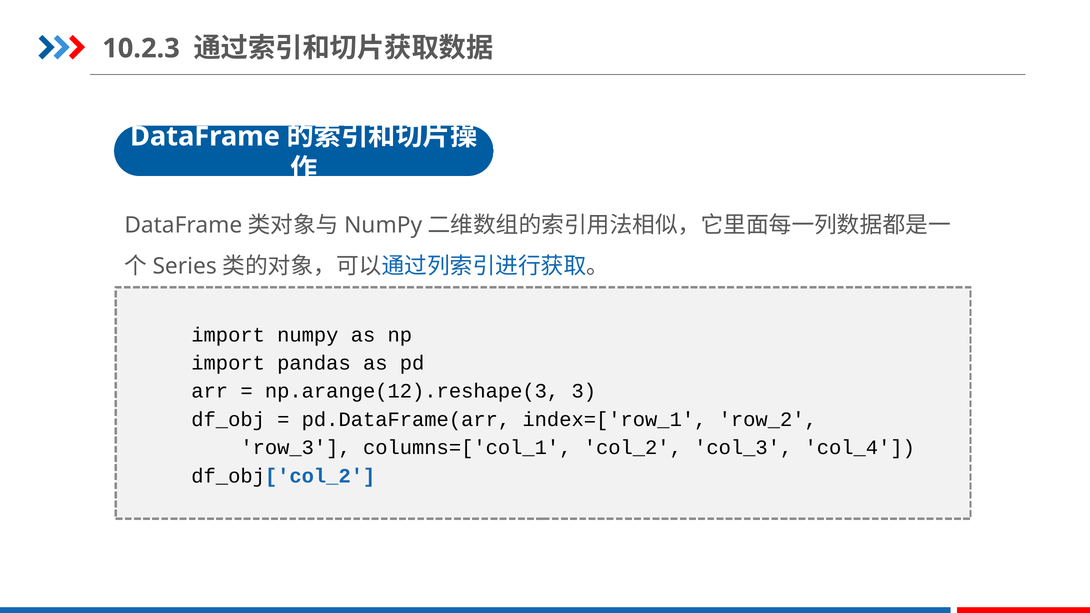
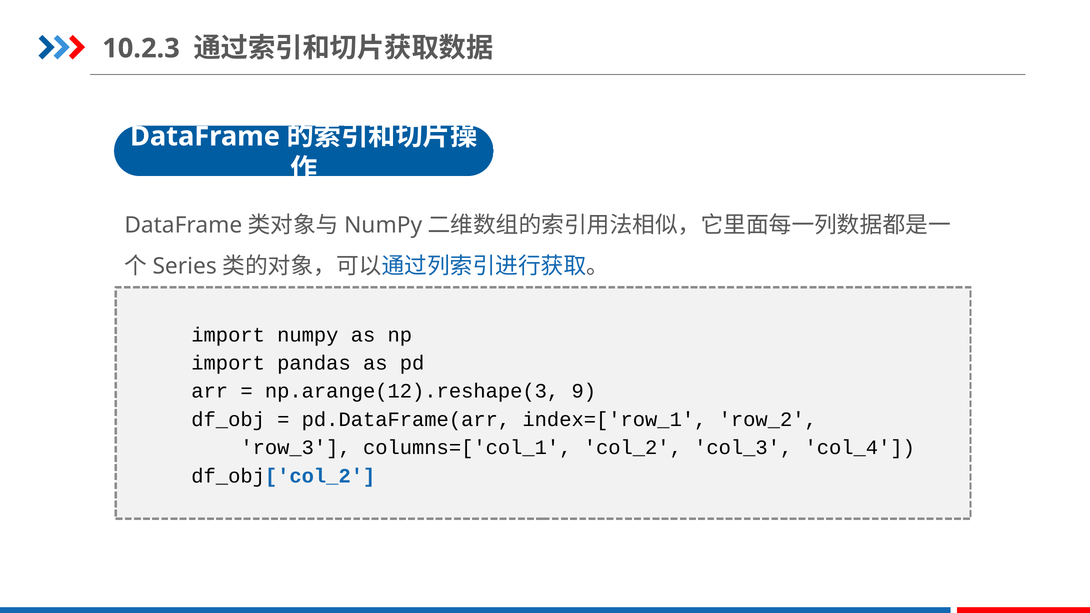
3: 3 -> 9
